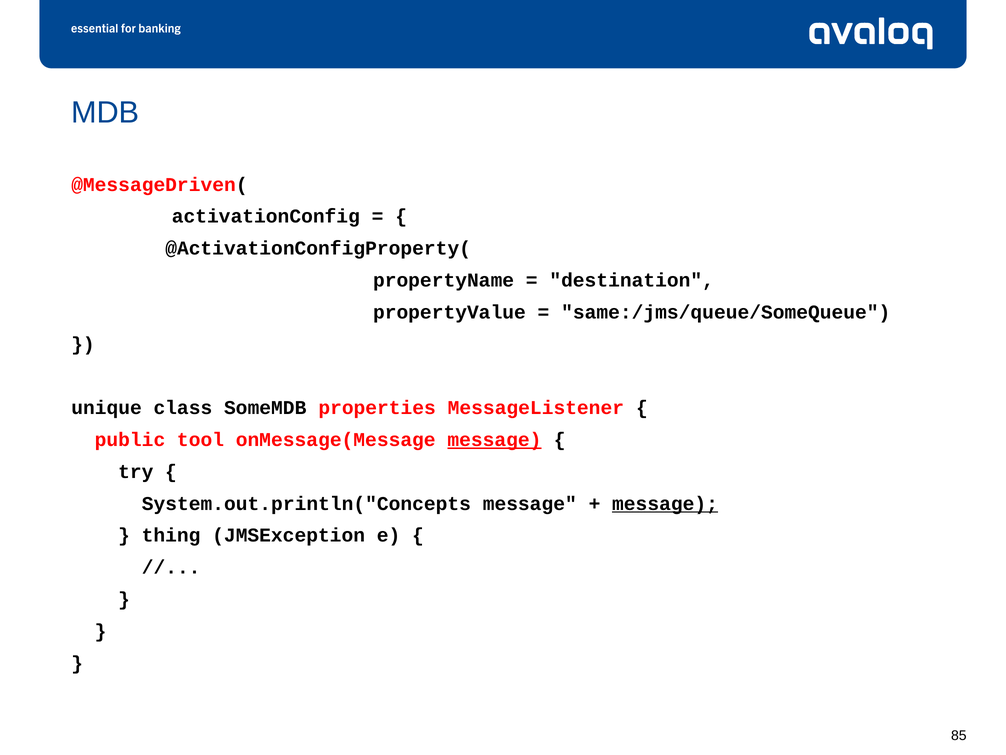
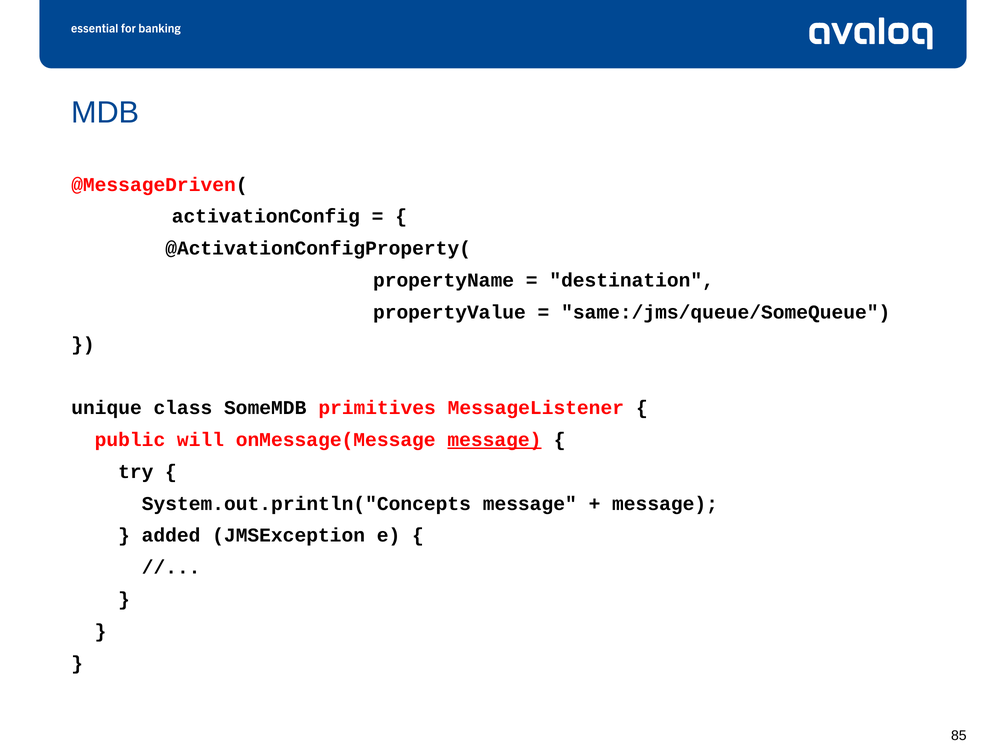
properties: properties -> primitives
tool: tool -> will
message at (665, 503) underline: present -> none
thing: thing -> added
